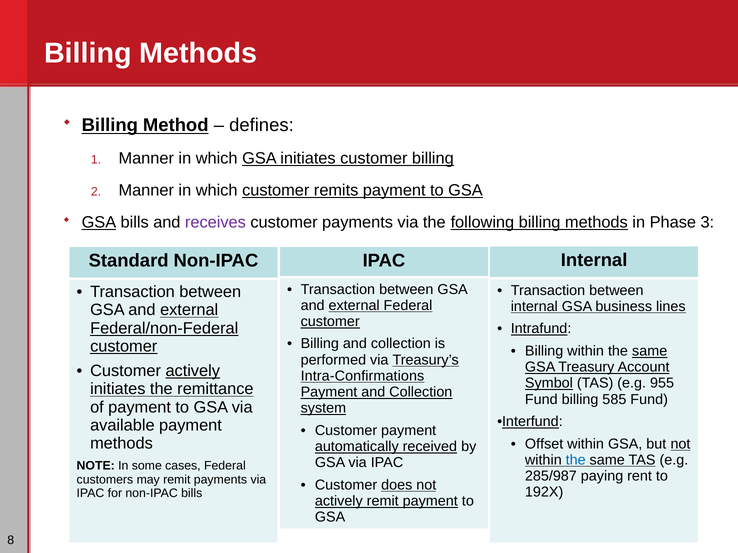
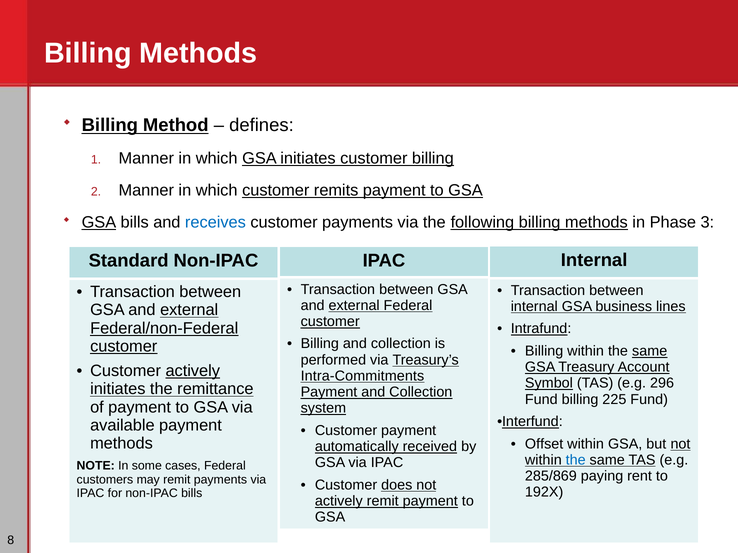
receives colour: purple -> blue
Intra-Confirmations: Intra-Confirmations -> Intra-Commitments
955: 955 -> 296
585: 585 -> 225
285/987: 285/987 -> 285/869
